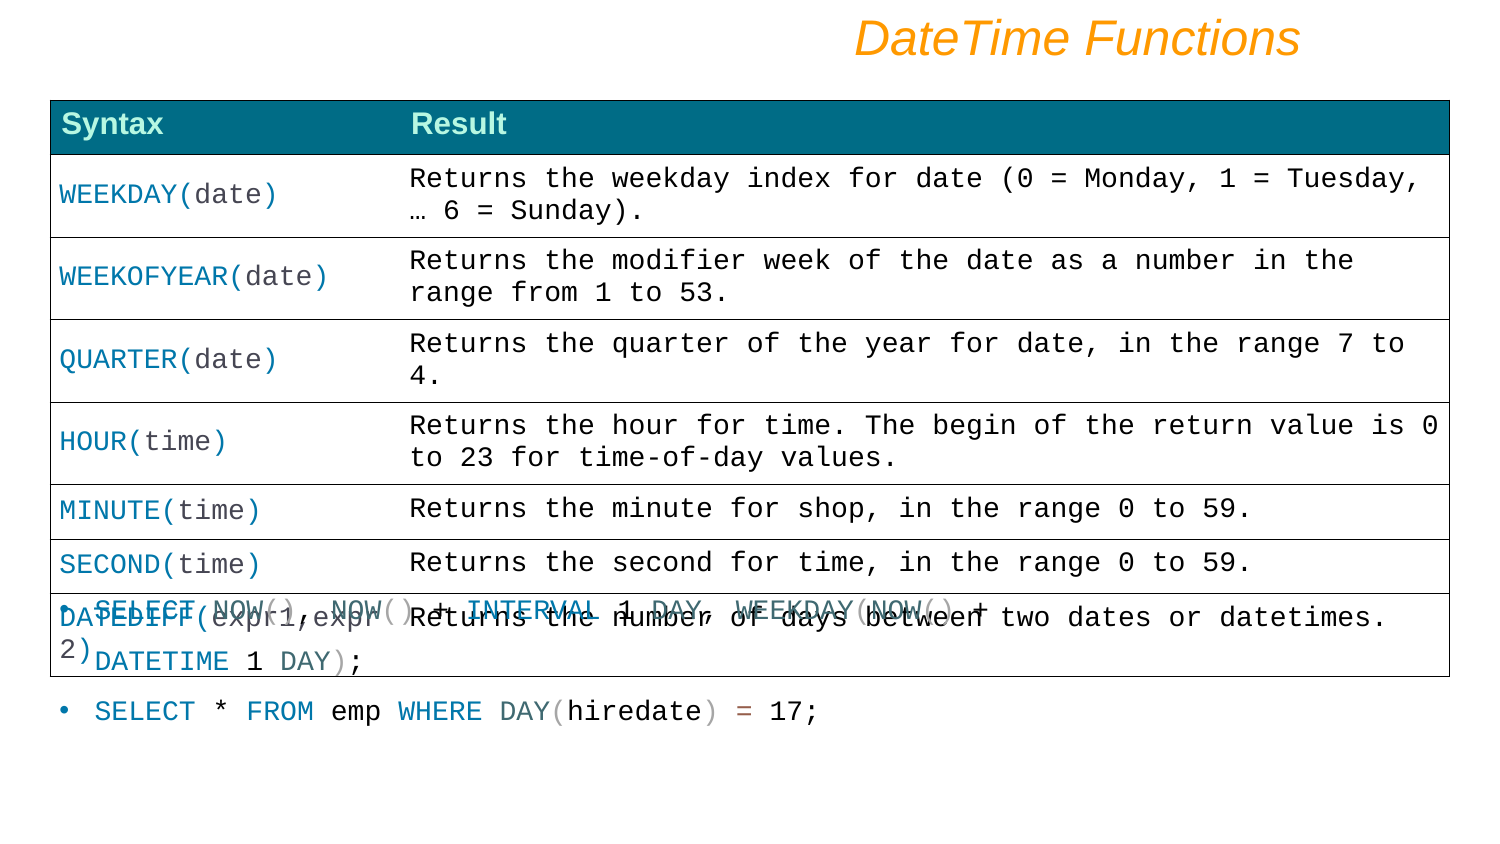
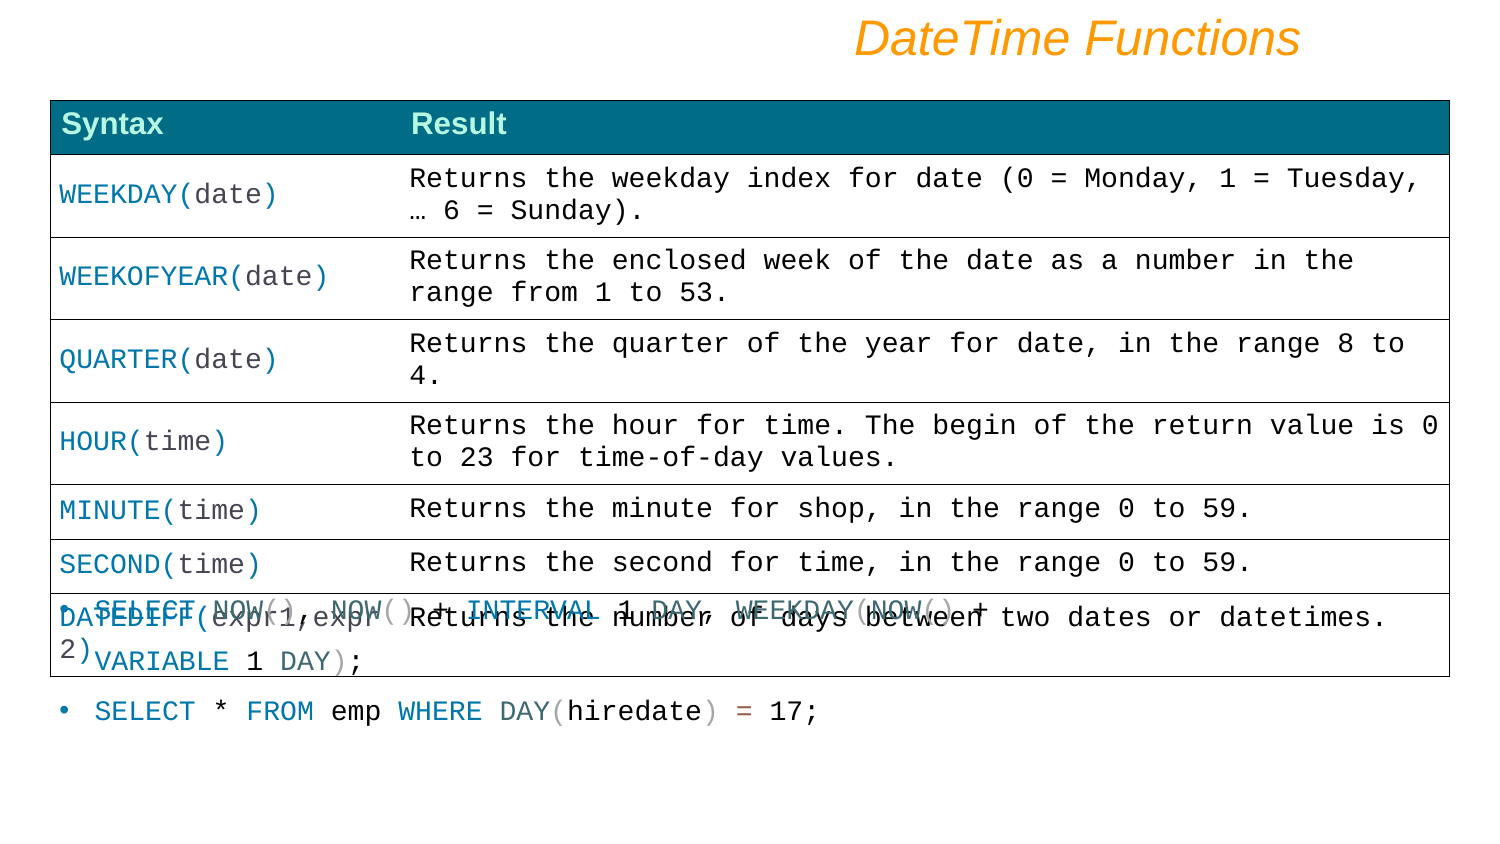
modifier: modifier -> enclosed
7: 7 -> 8
DATETIME at (162, 661): DATETIME -> VARIABLE
